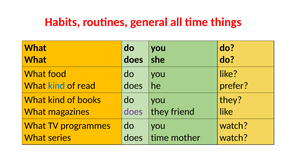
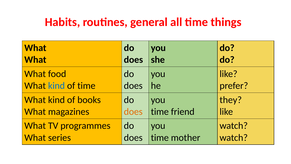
of read: read -> time
does at (133, 111) colour: purple -> orange
they at (160, 111): they -> time
